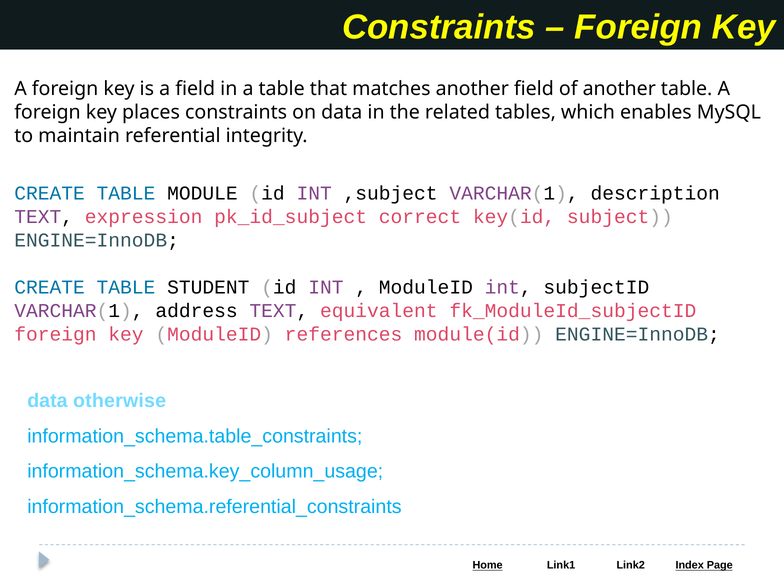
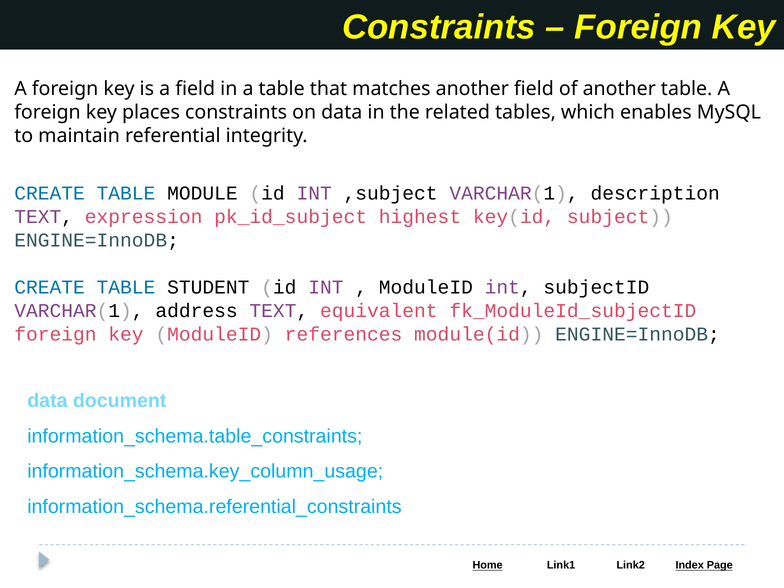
correct: correct -> highest
otherwise: otherwise -> document
